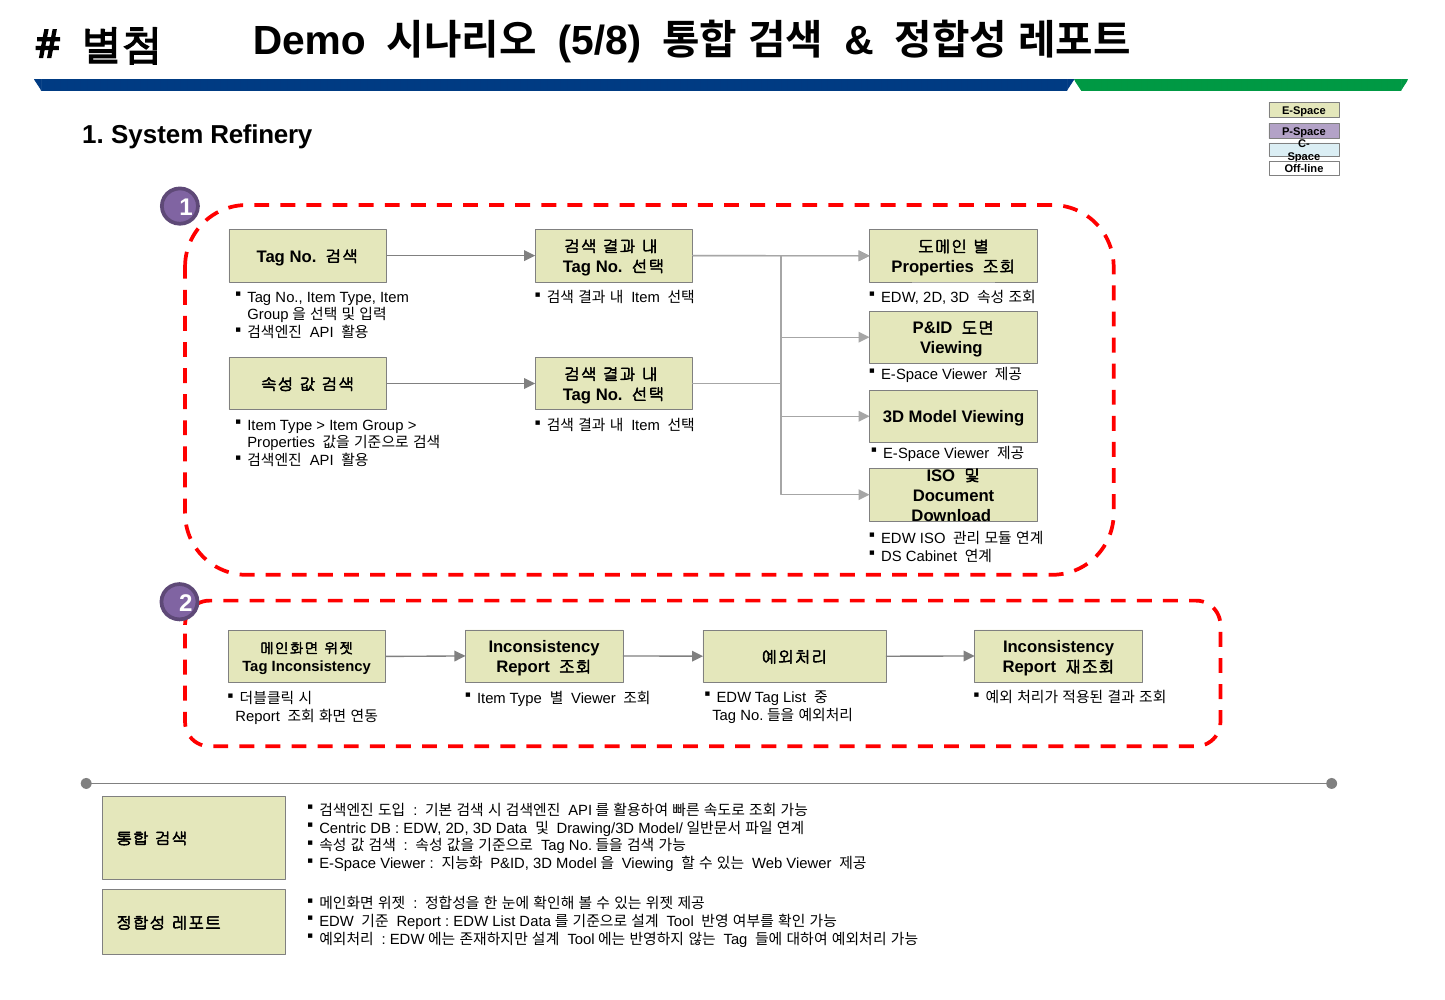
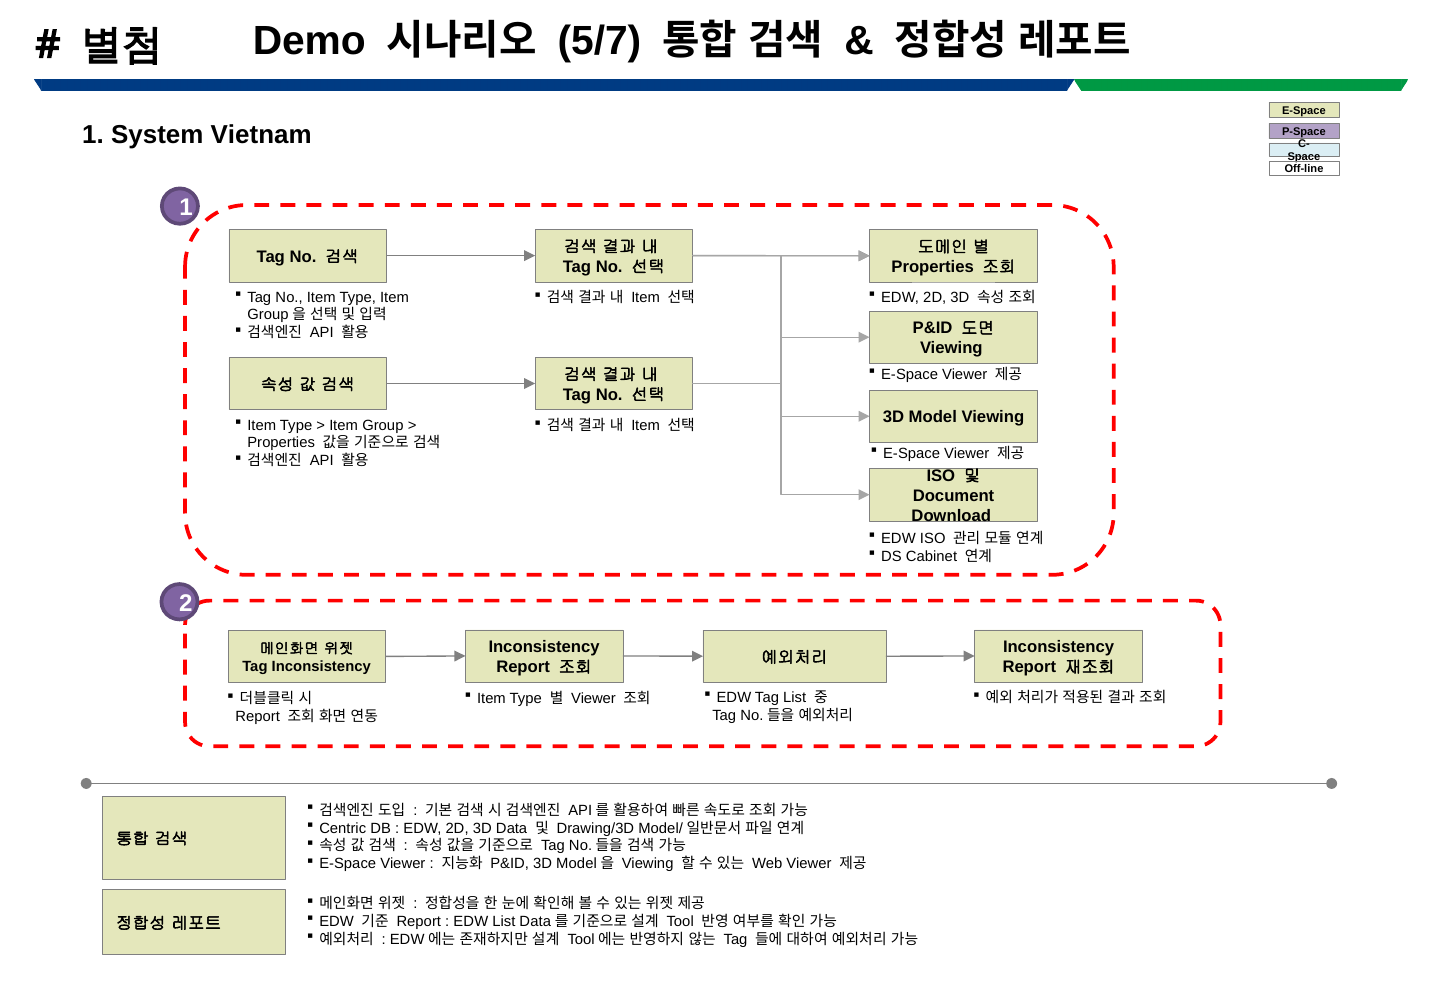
5/8: 5/8 -> 5/7
Refinery: Refinery -> Vietnam
